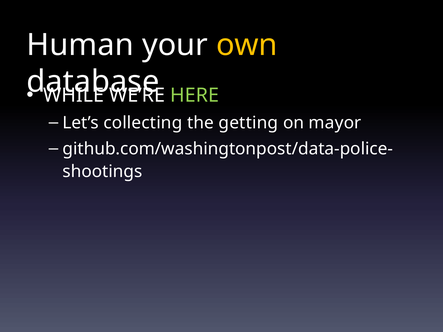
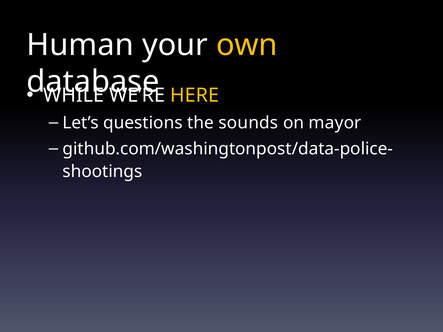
HERE colour: light green -> yellow
collecting: collecting -> questions
getting: getting -> sounds
